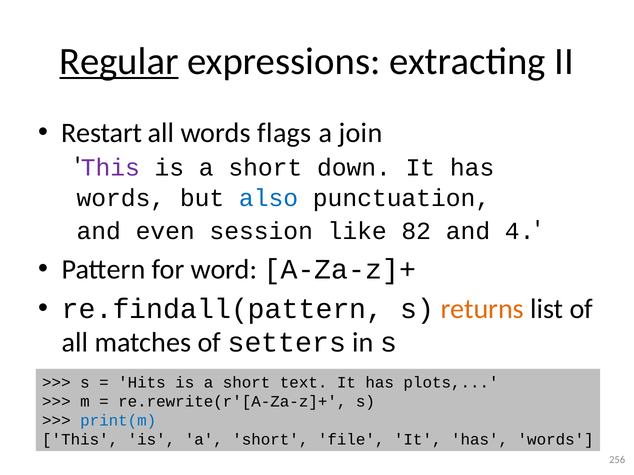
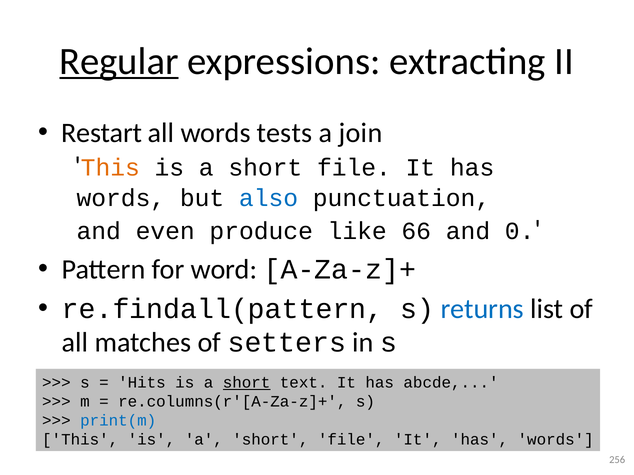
flags: flags -> tests
This at (110, 168) colour: purple -> orange
down at (354, 168): down -> file
session: session -> produce
82: 82 -> 66
4: 4 -> 0
returns colour: orange -> blue
short at (247, 383) underline: none -> present
plots: plots -> abcde
re.rewrite(r'[A-Za-z]+: re.rewrite(r'[A-Za-z]+ -> re.columns(r'[A-Za-z]+
